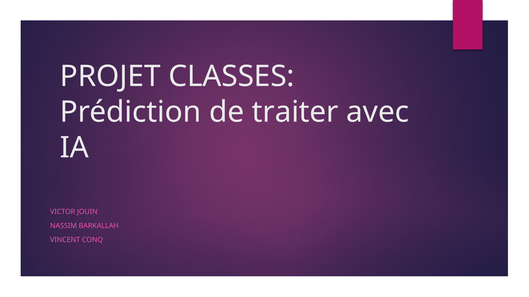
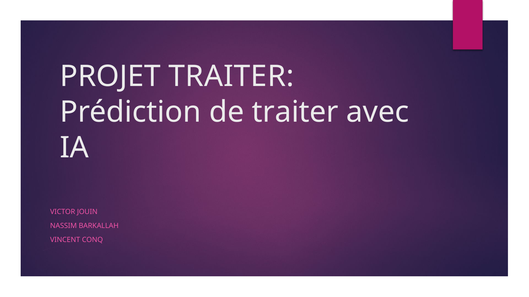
PROJET CLASSES: CLASSES -> TRAITER
